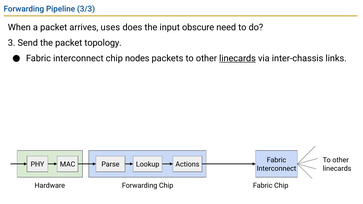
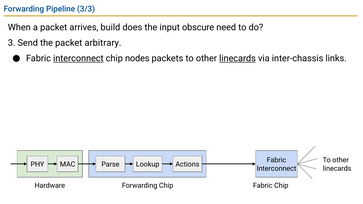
uses: uses -> build
topology: topology -> arbitrary
interconnect at (78, 58) underline: none -> present
